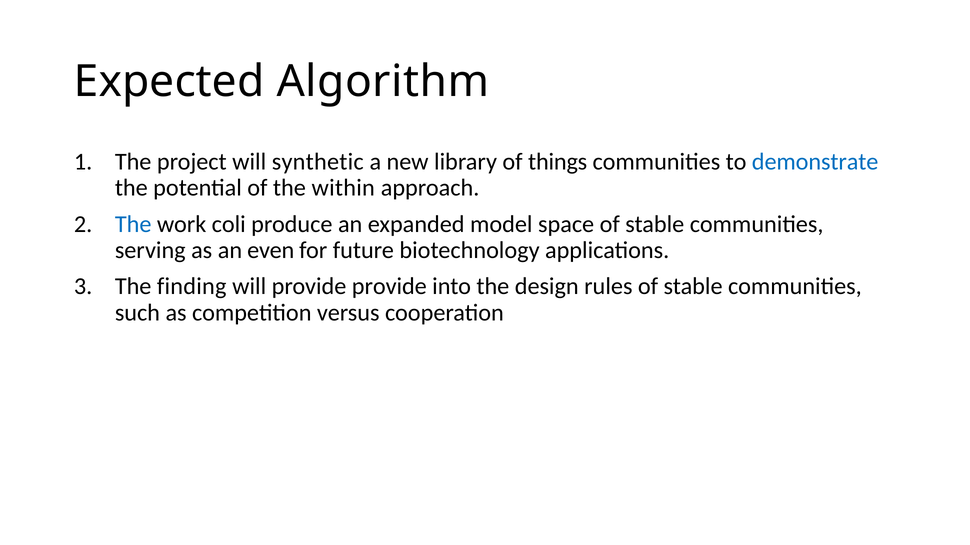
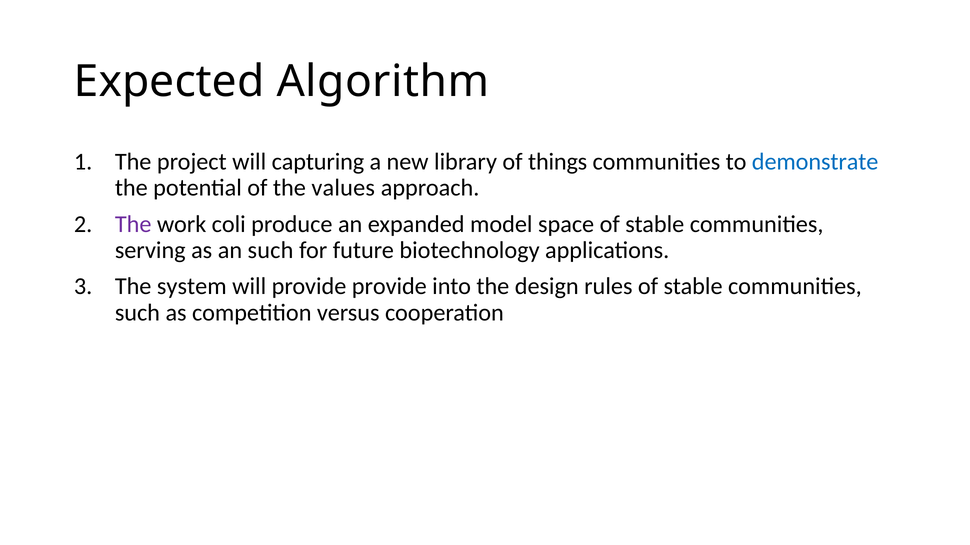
synthetic: synthetic -> capturing
within: within -> values
The at (133, 224) colour: blue -> purple
an even: even -> such
finding: finding -> system
